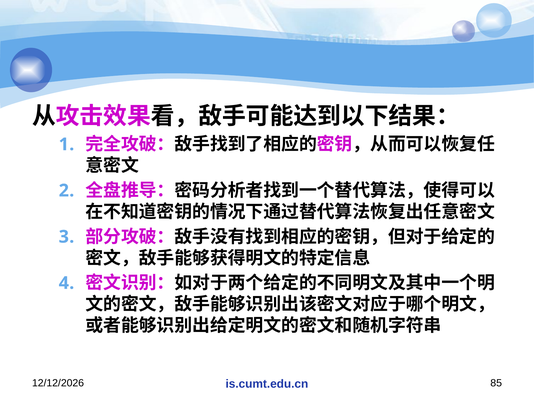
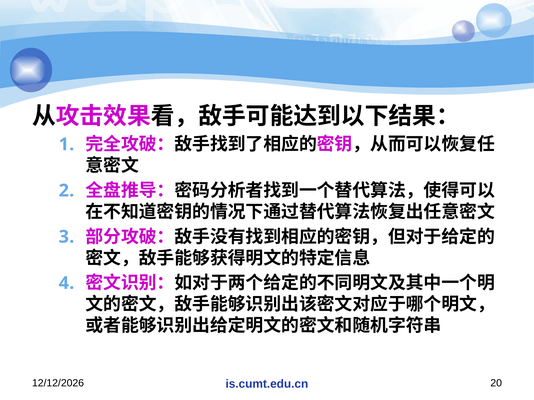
85: 85 -> 20
